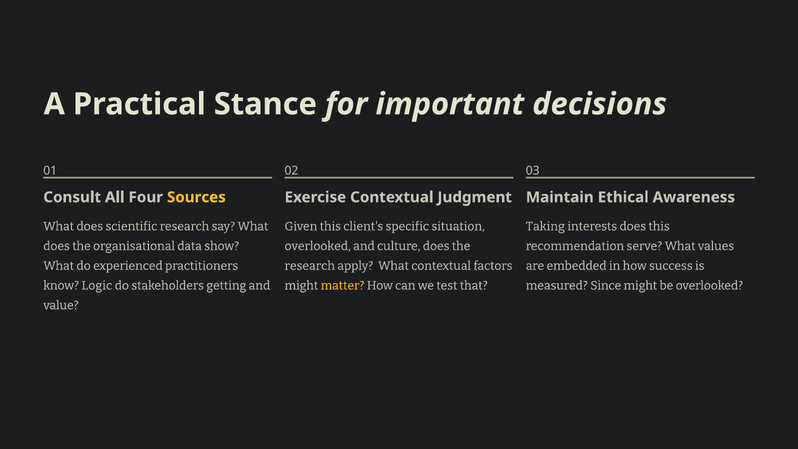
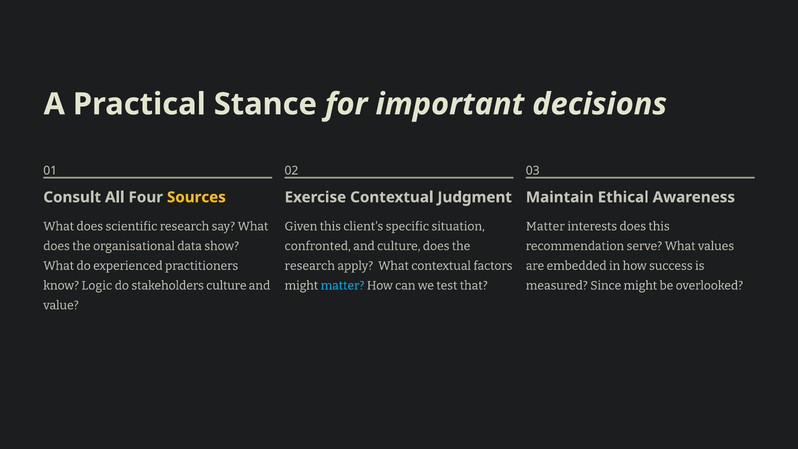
Taking at (545, 226): Taking -> Matter
overlooked at (318, 246): overlooked -> confronted
stakeholders getting: getting -> culture
matter at (343, 285) colour: yellow -> light blue
